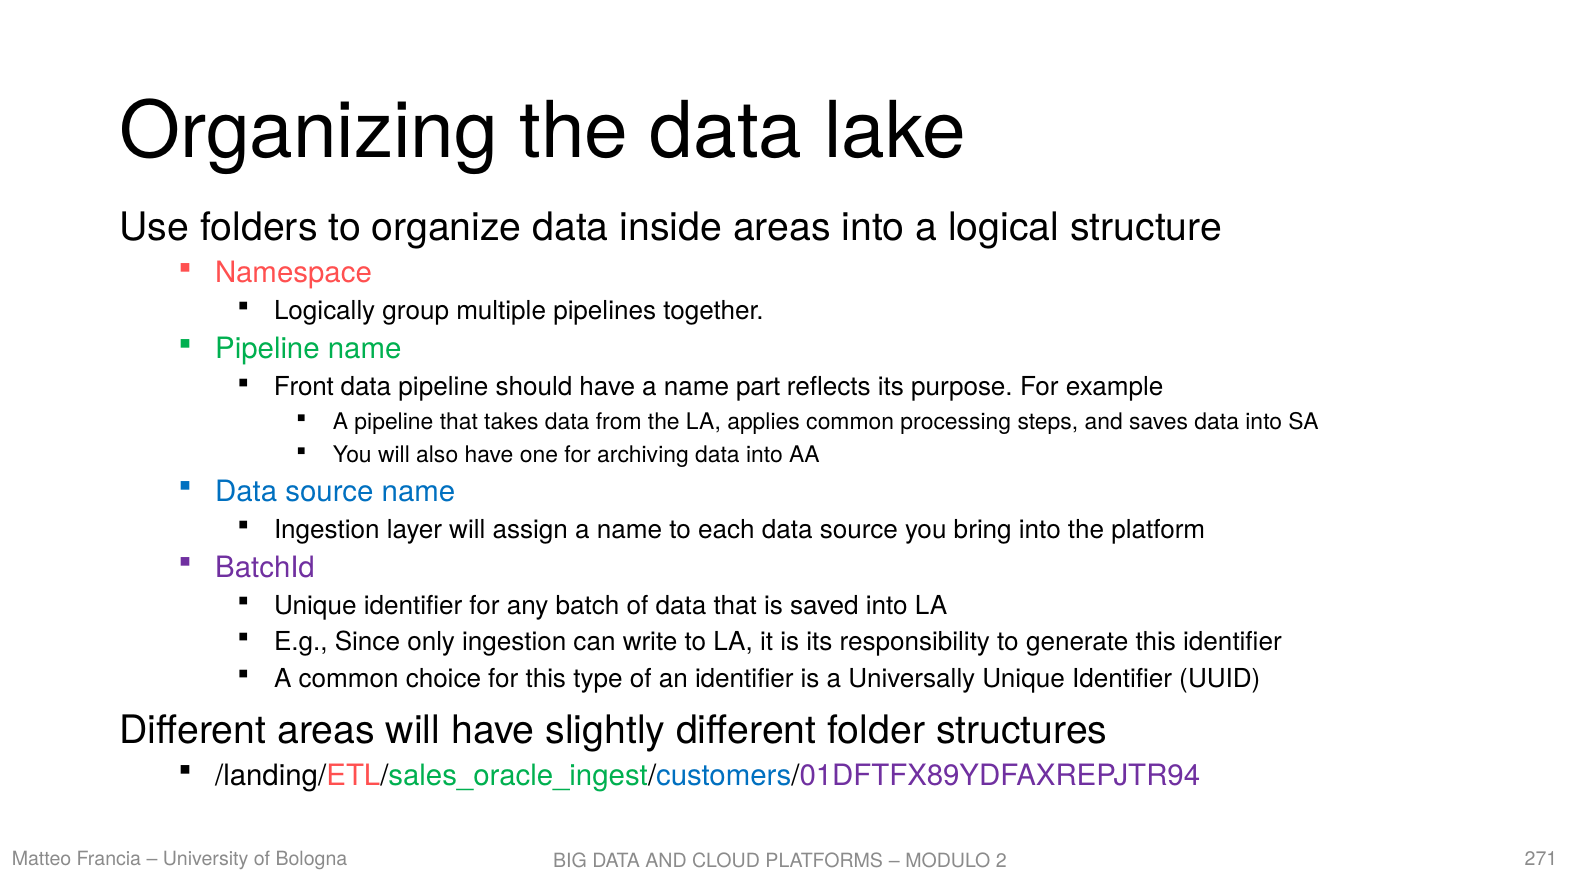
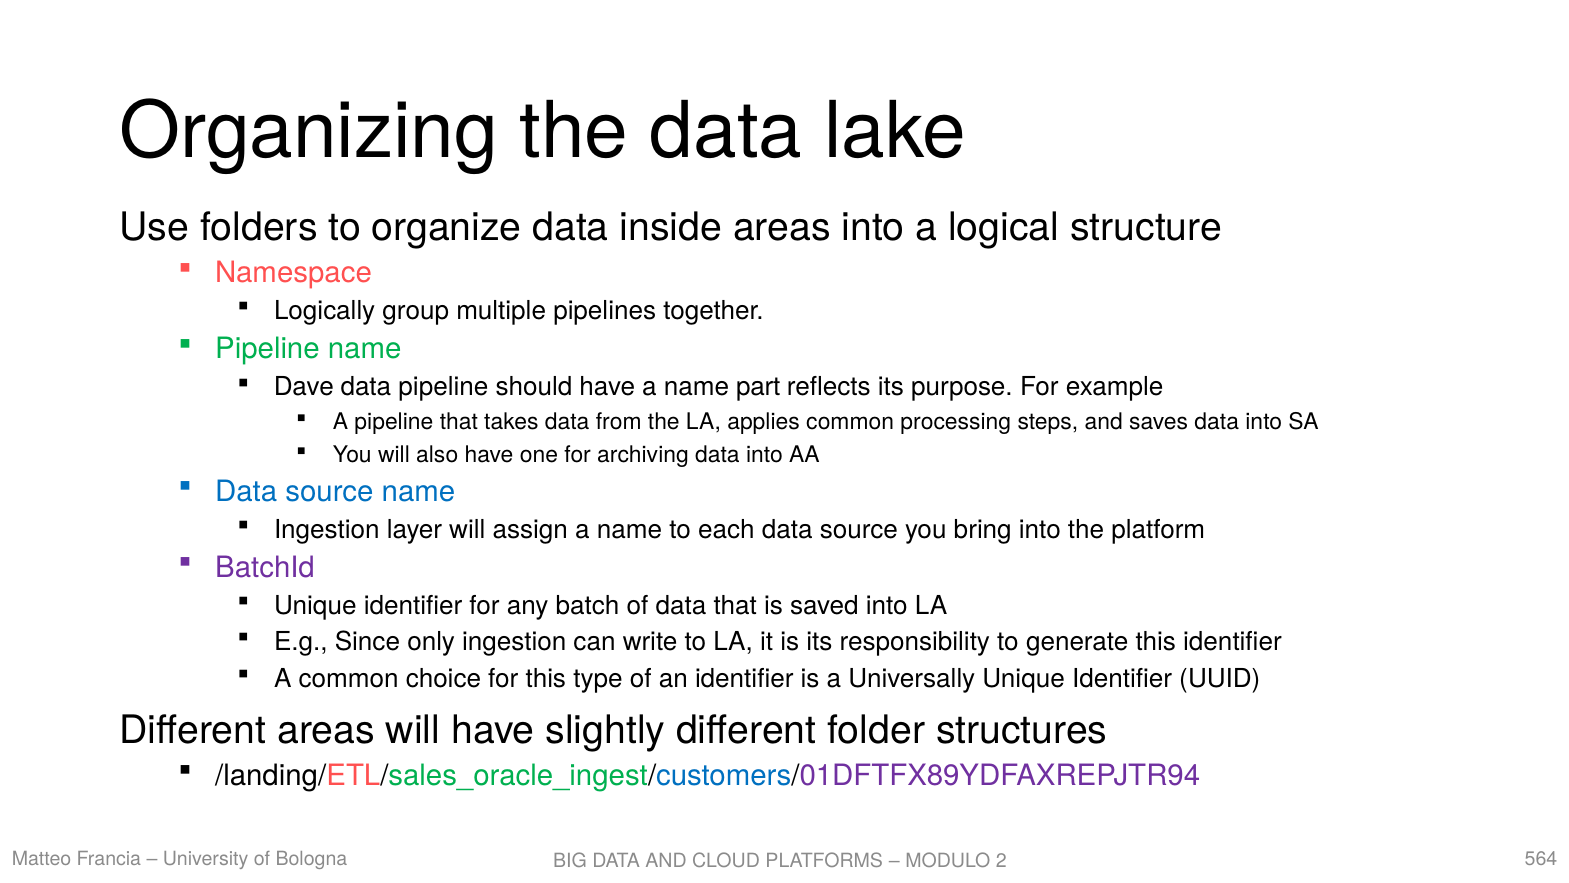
Front: Front -> Dave
271: 271 -> 564
